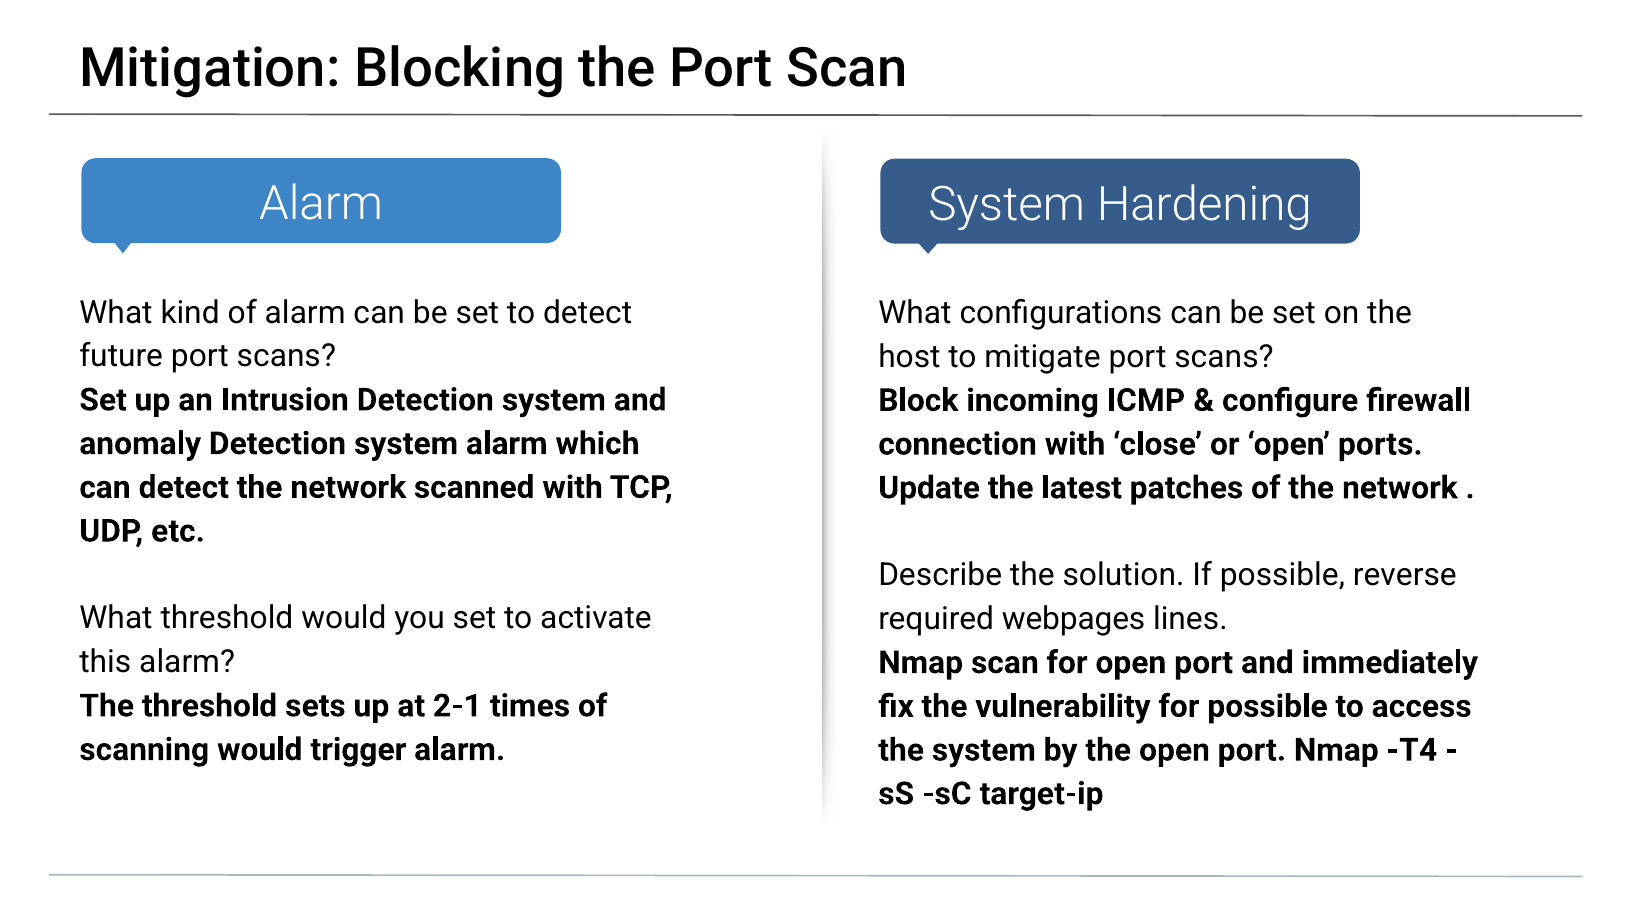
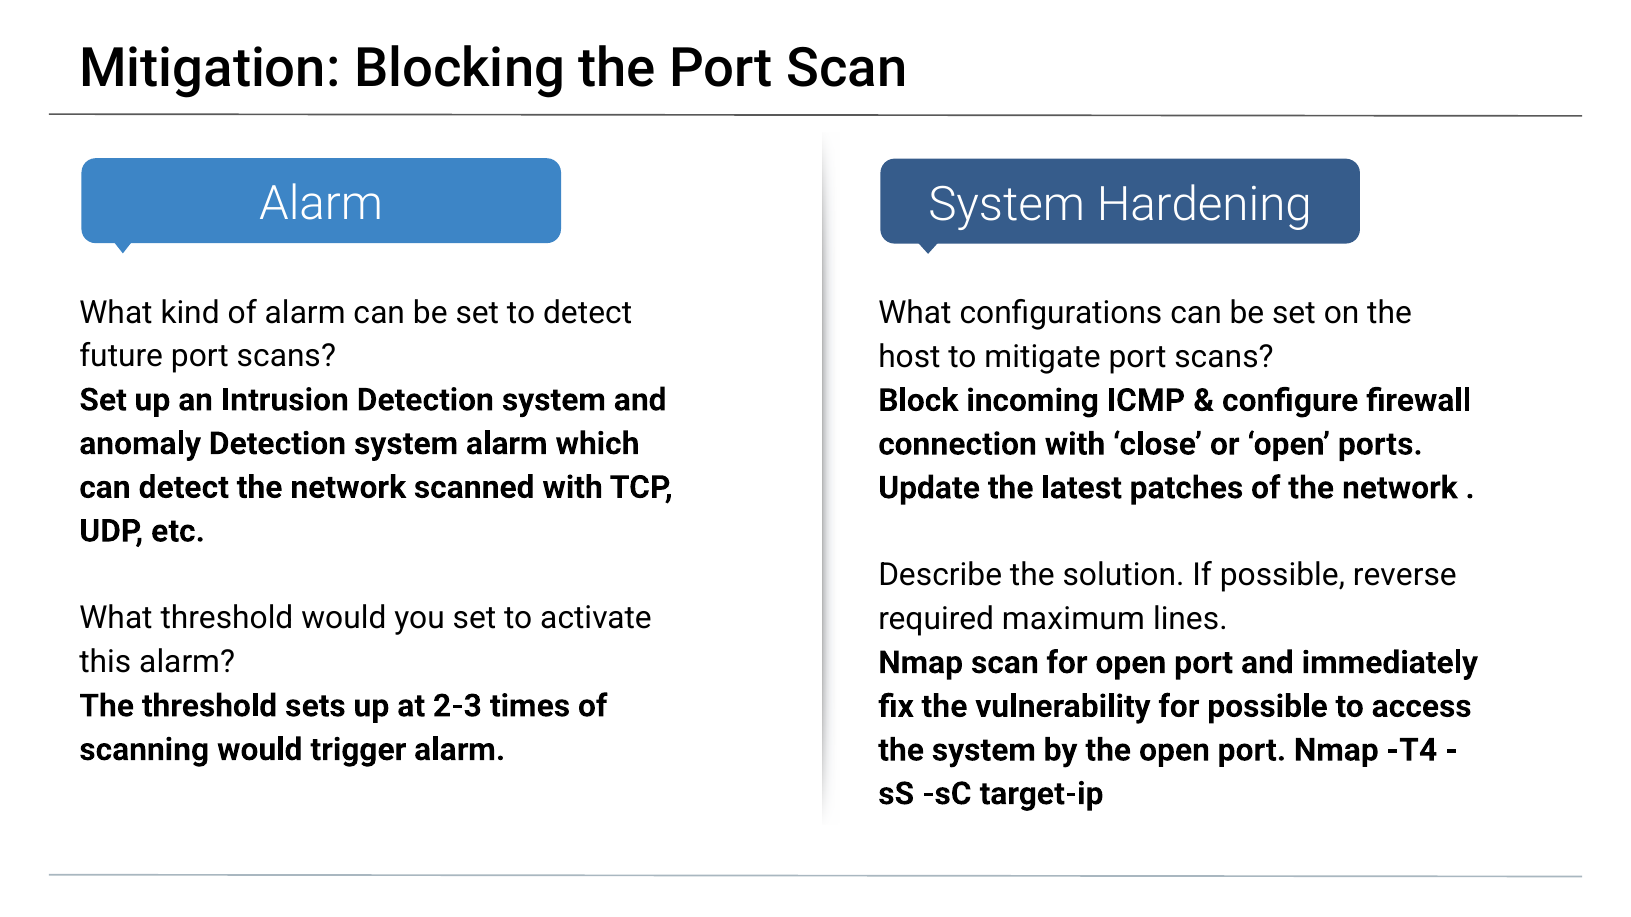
webpages: webpages -> maximum
2-1: 2-1 -> 2-3
